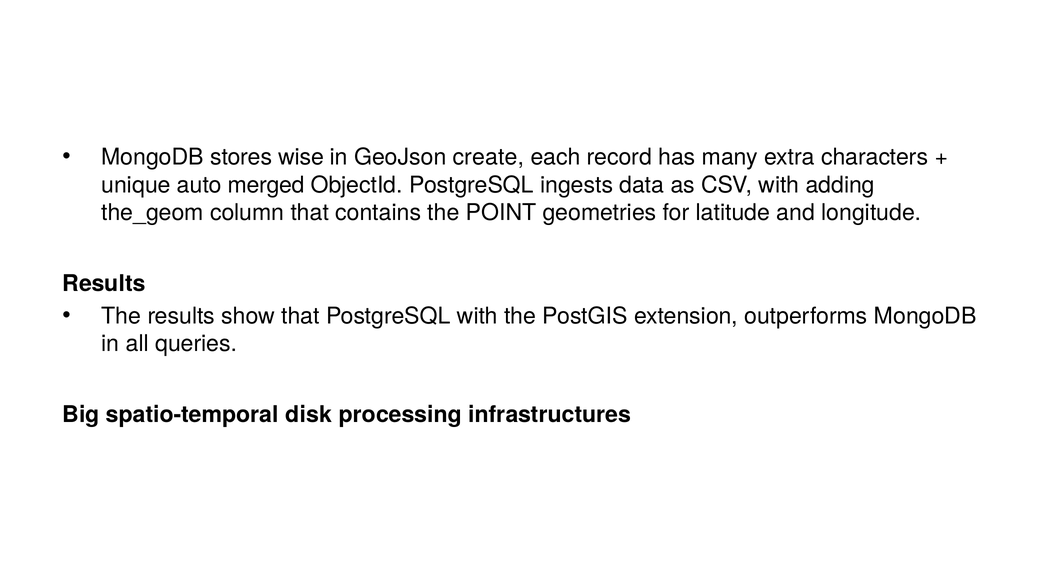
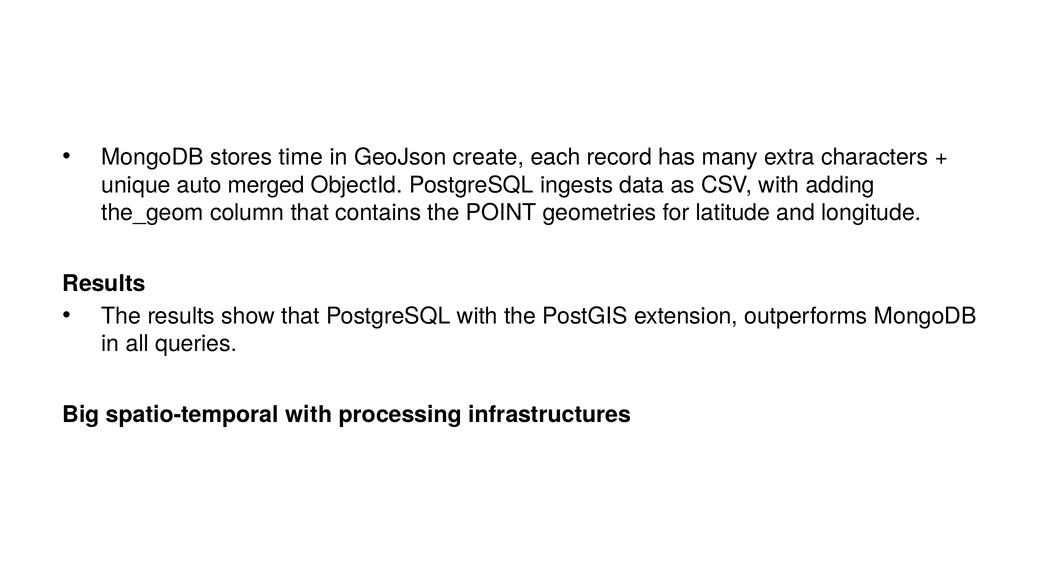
wise: wise -> time
spatio-temporal disk: disk -> with
